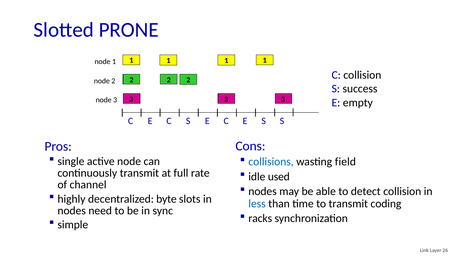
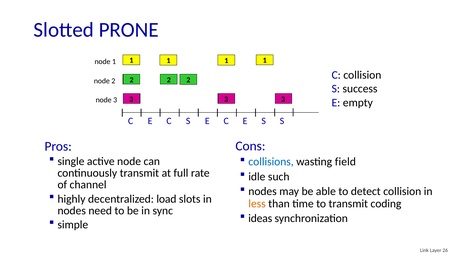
used: used -> such
byte: byte -> load
less colour: blue -> orange
racks: racks -> ideas
